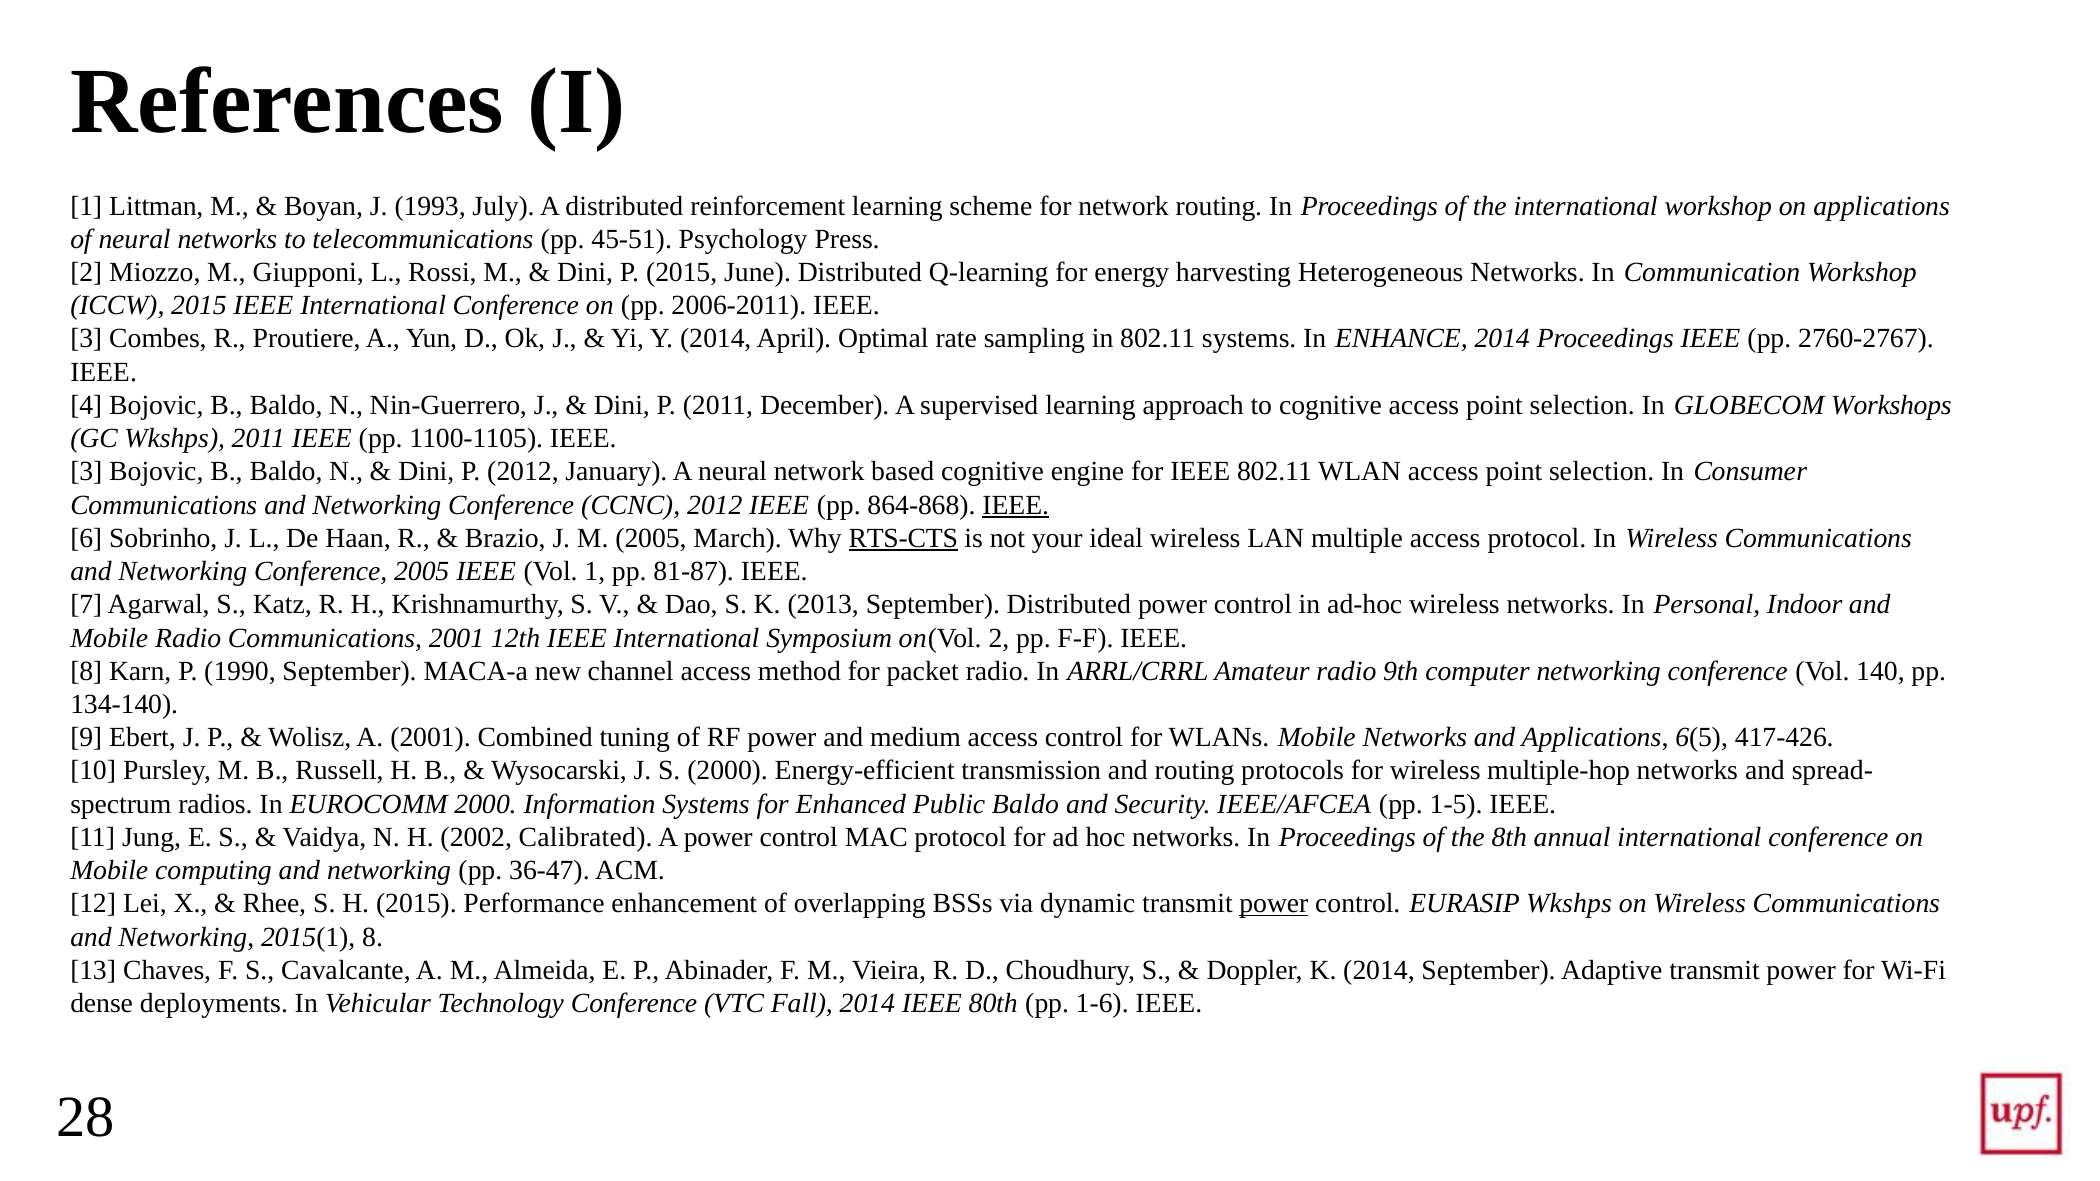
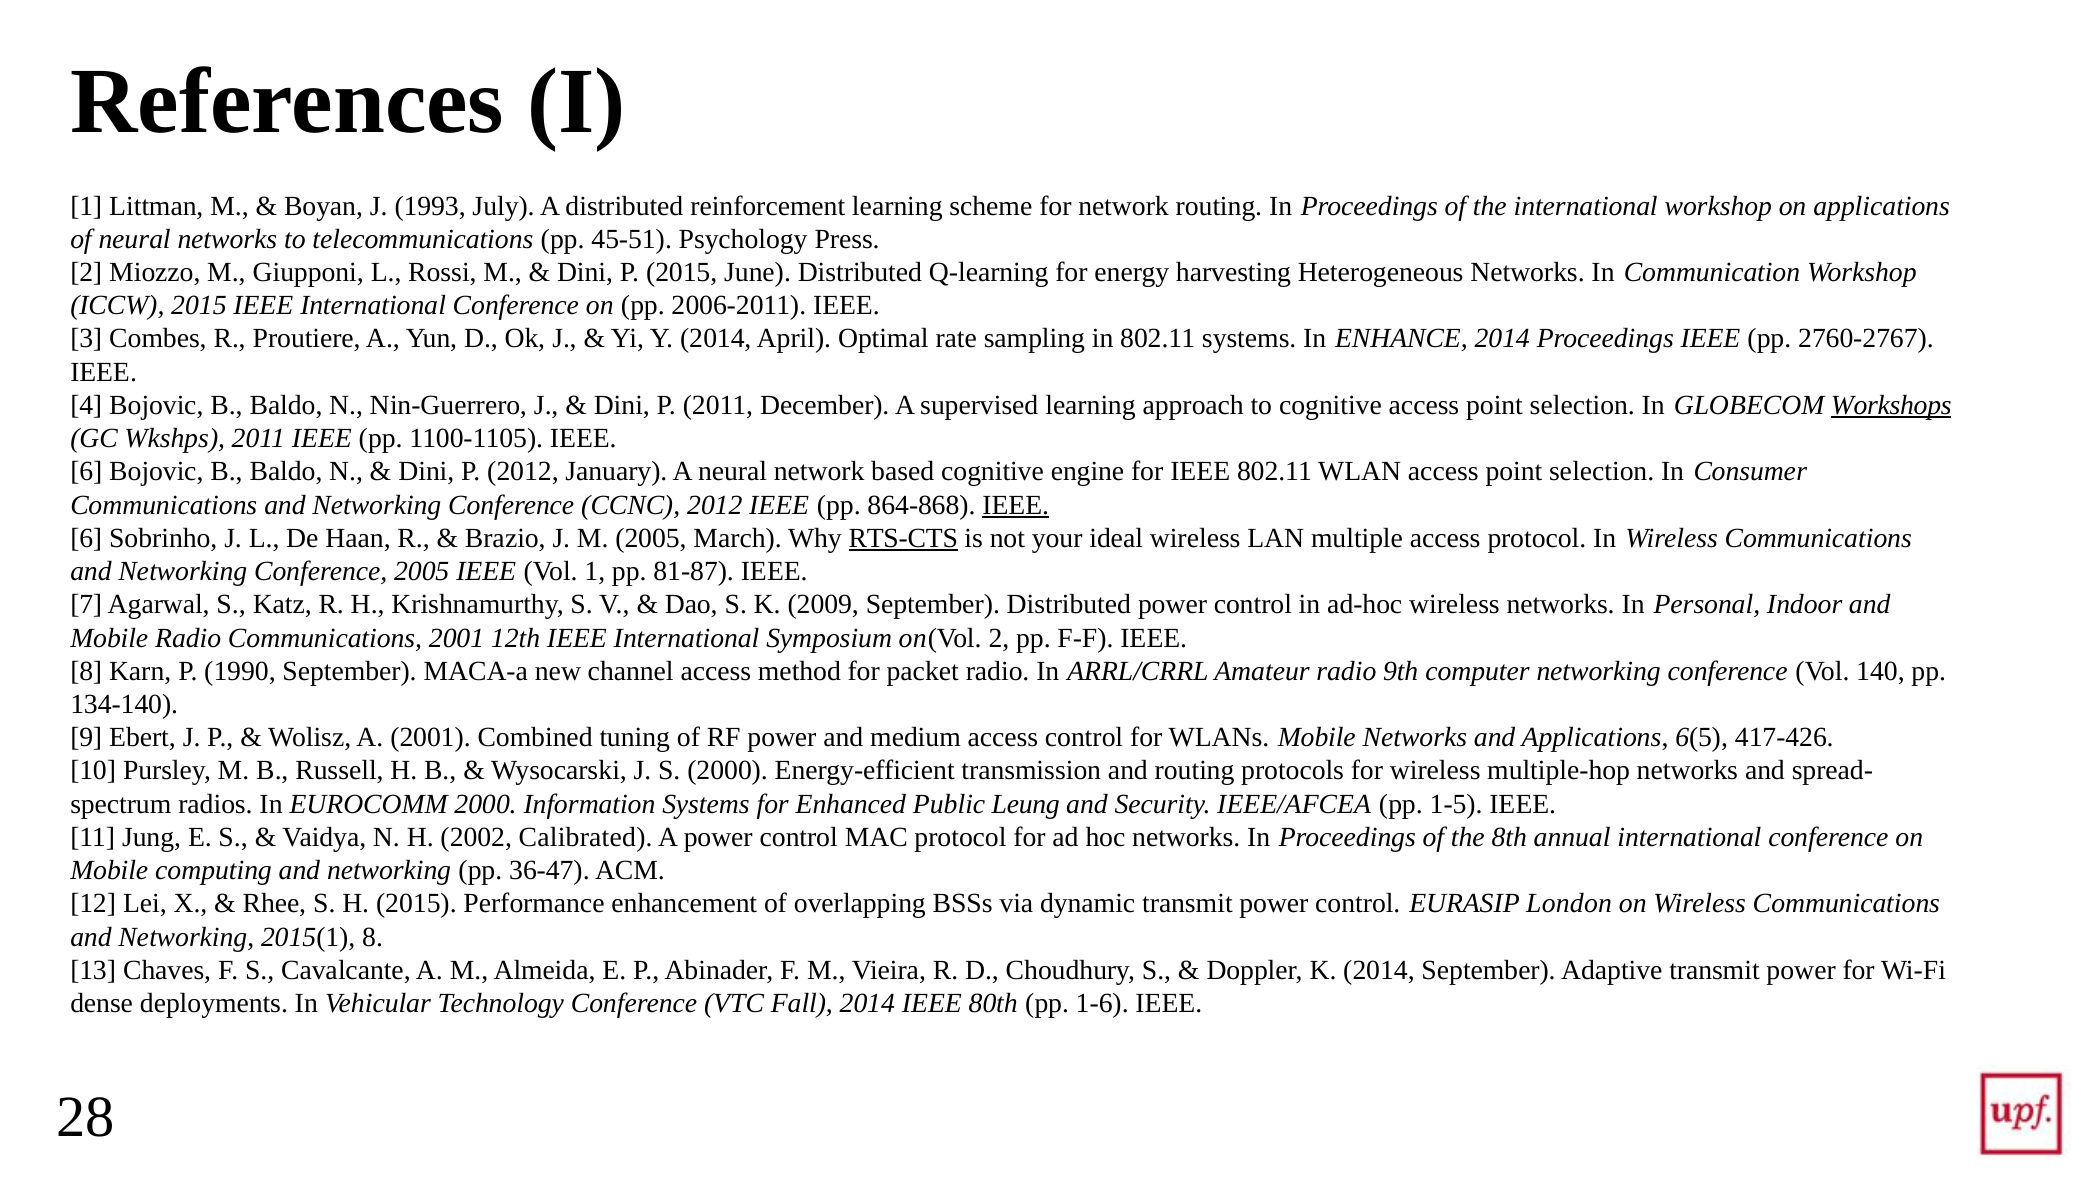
Workshops underline: none -> present
3 at (86, 472): 3 -> 6
2013: 2013 -> 2009
Public Baldo: Baldo -> Leung
power at (1274, 904) underline: present -> none
EURASIP Wkshps: Wkshps -> London
